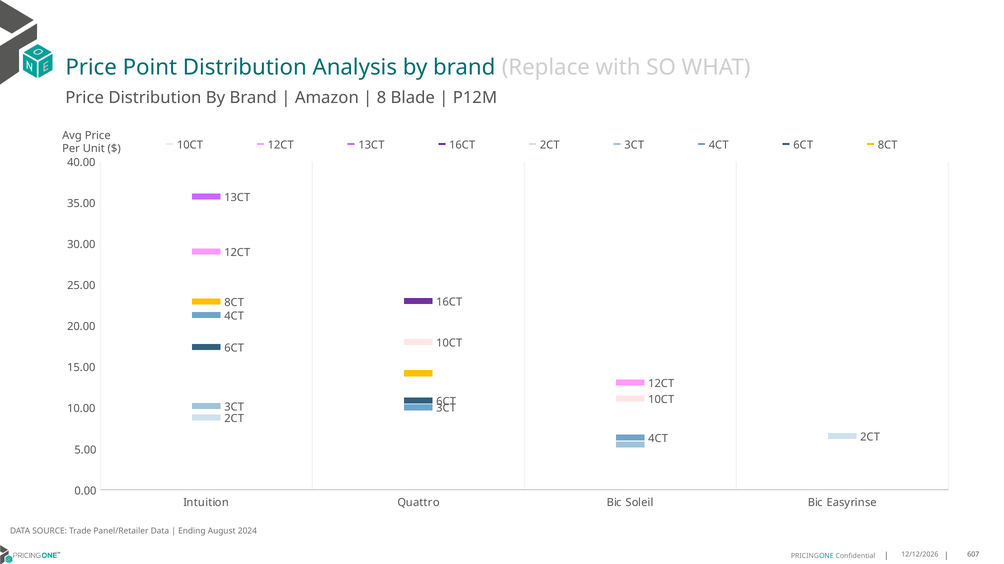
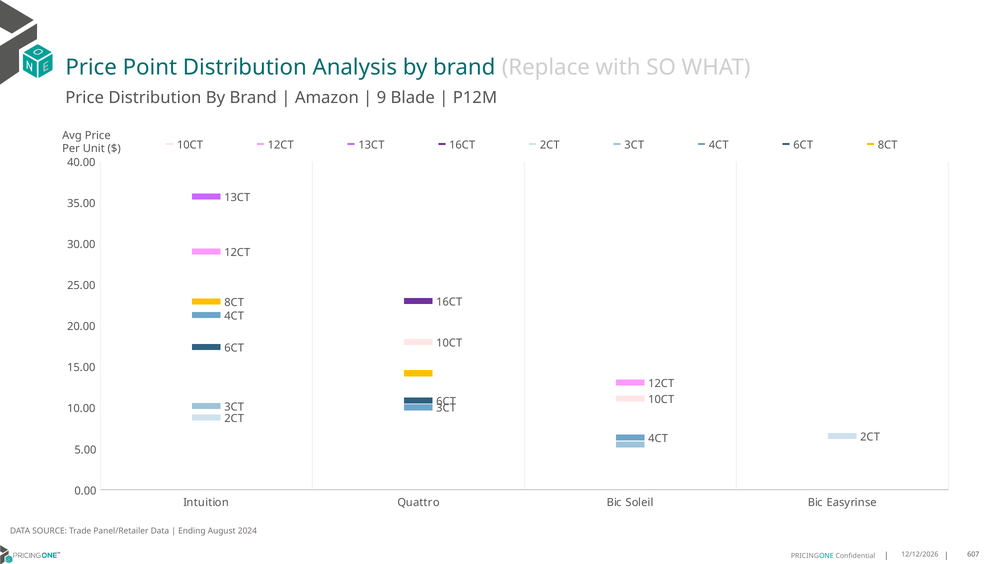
8: 8 -> 9
